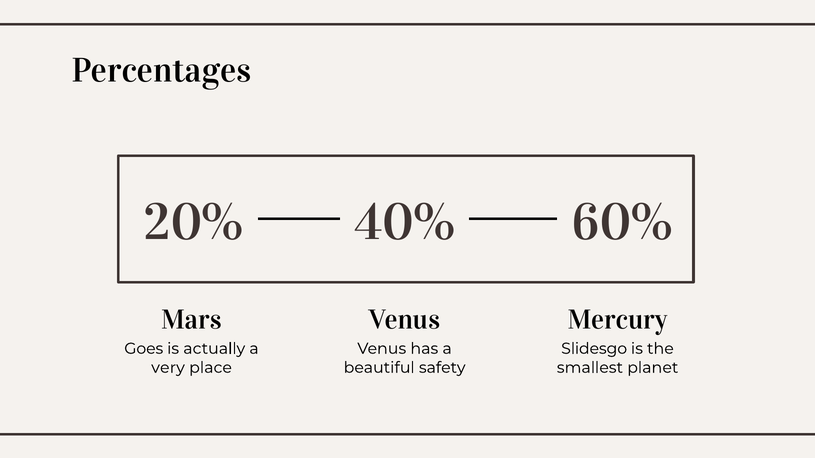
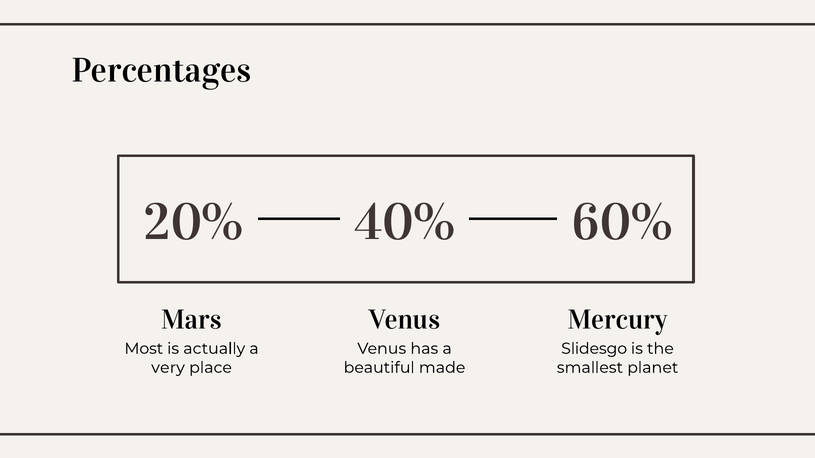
Goes: Goes -> Most
safety: safety -> made
